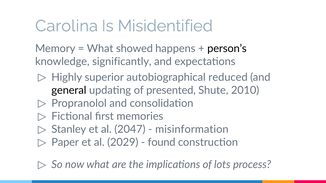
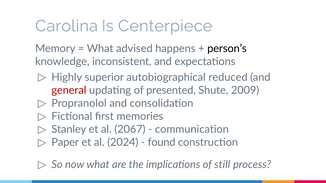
Misidentified: Misidentified -> Centerpiece
showed: showed -> advised
significantly: significantly -> inconsistent
general colour: black -> red
2010: 2010 -> 2009
2047: 2047 -> 2067
misinformation: misinformation -> communication
2029: 2029 -> 2024
lots: lots -> still
